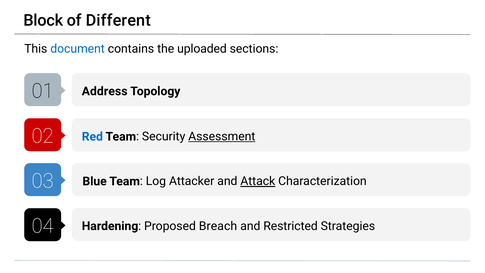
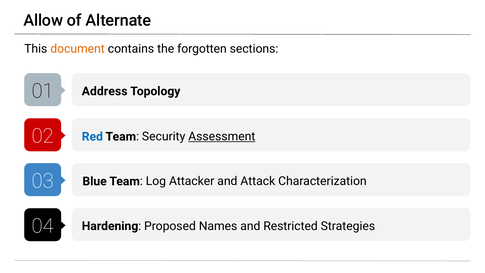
Block: Block -> Allow
Different: Different -> Alternate
document colour: blue -> orange
uploaded: uploaded -> forgotten
Attack underline: present -> none
Breach: Breach -> Names
